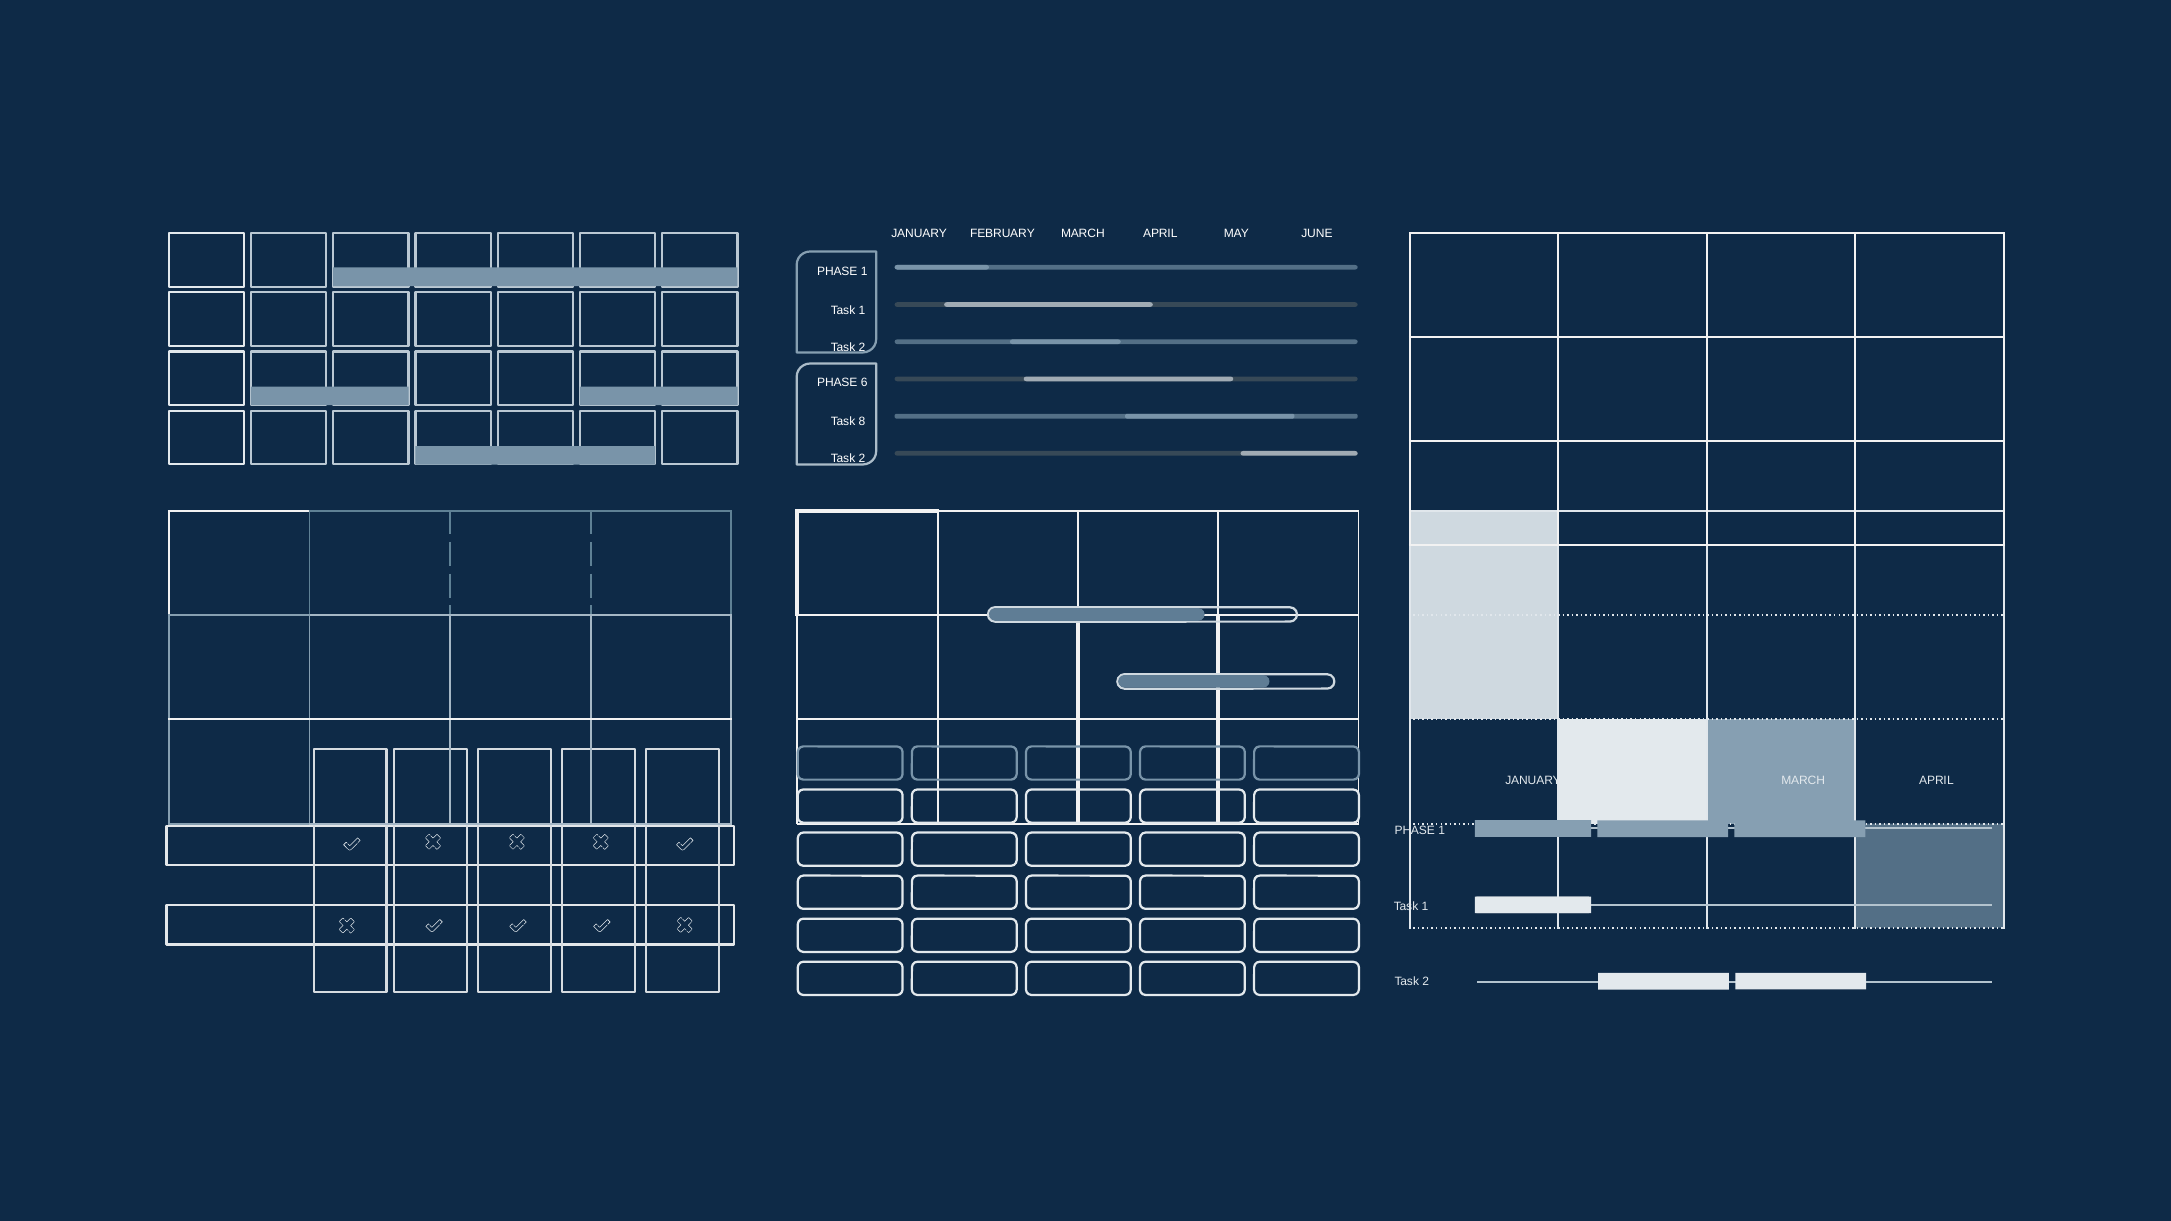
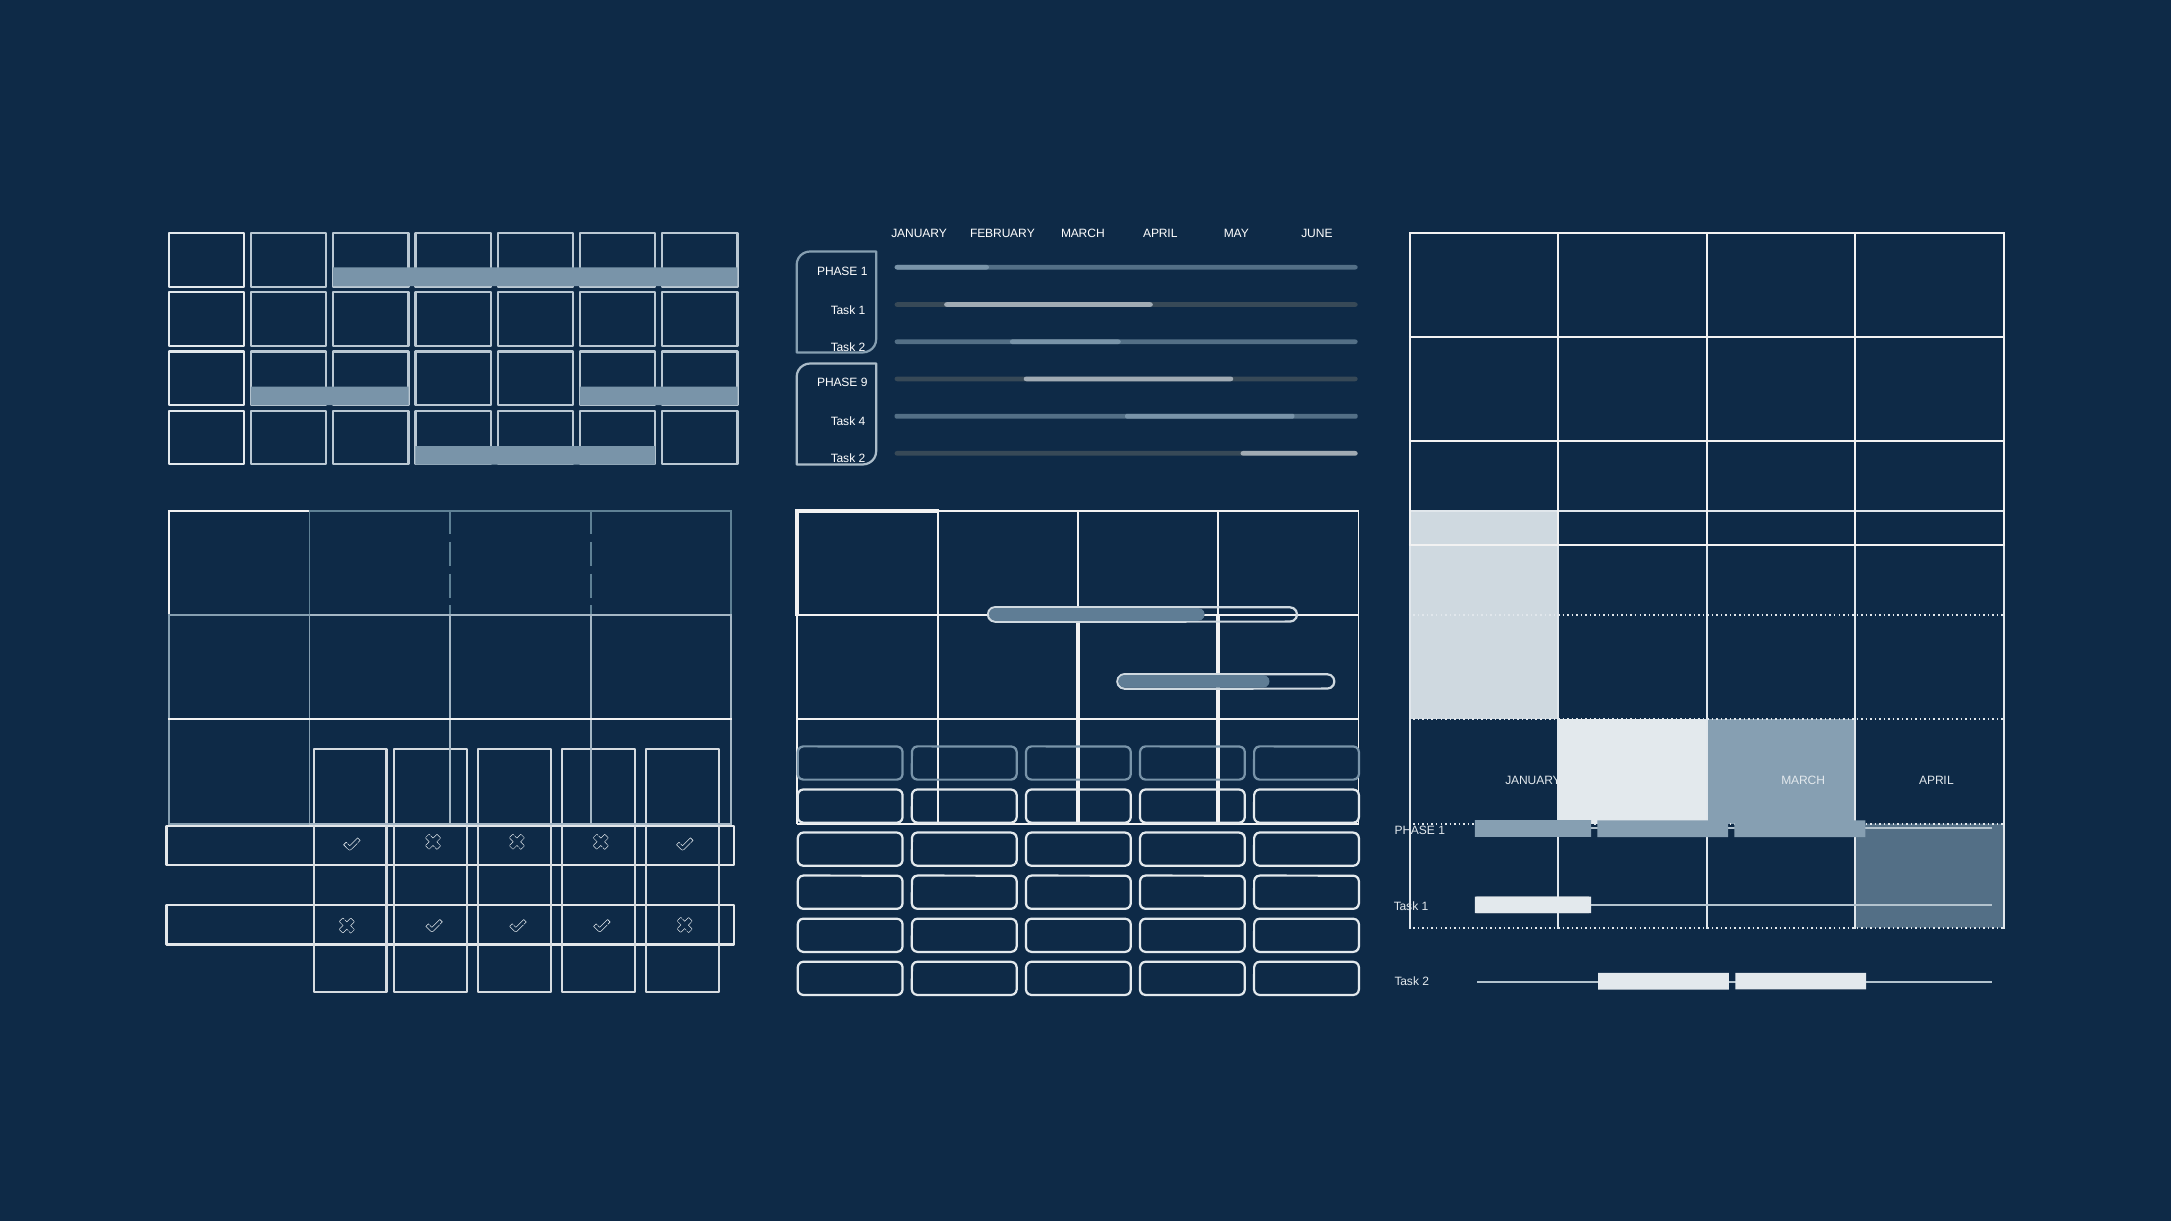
6: 6 -> 9
8: 8 -> 4
